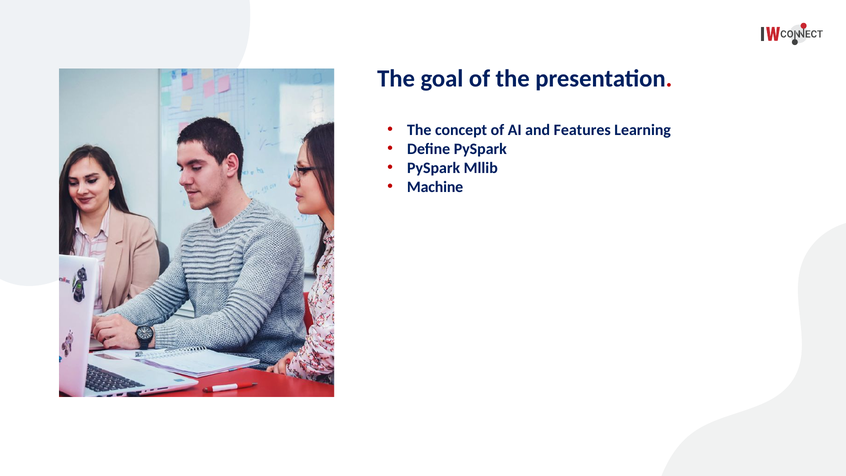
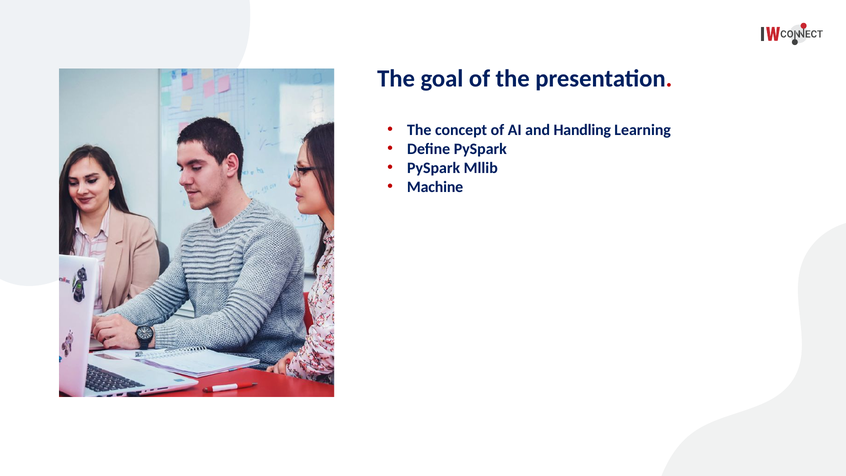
Features: Features -> Handling
